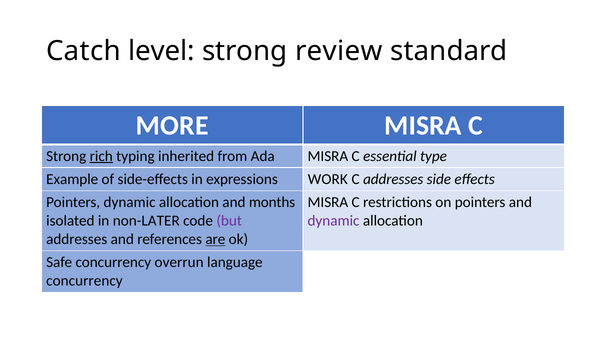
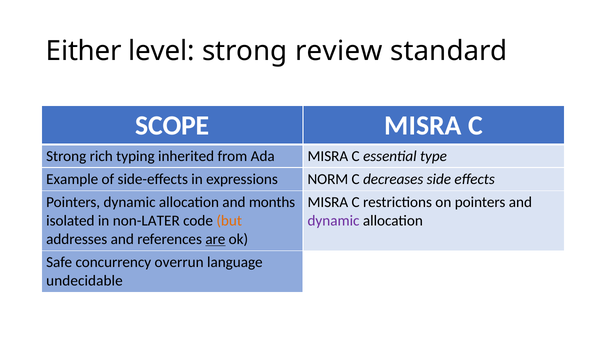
Catch: Catch -> Either
MORE: MORE -> SCOPE
rich underline: present -> none
WORK: WORK -> NORM
C addresses: addresses -> decreases
but colour: purple -> orange
concurrency at (84, 281): concurrency -> undecidable
